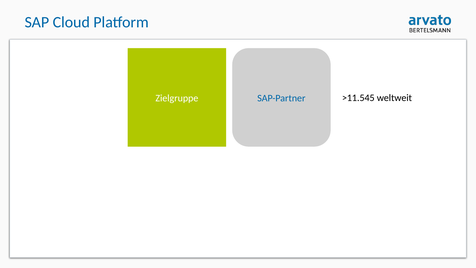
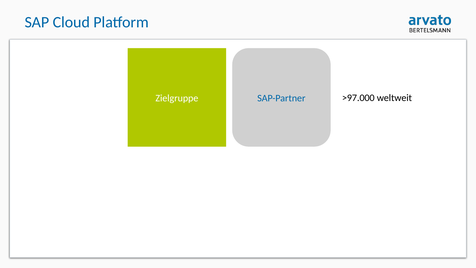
>11.545: >11.545 -> >97.000
